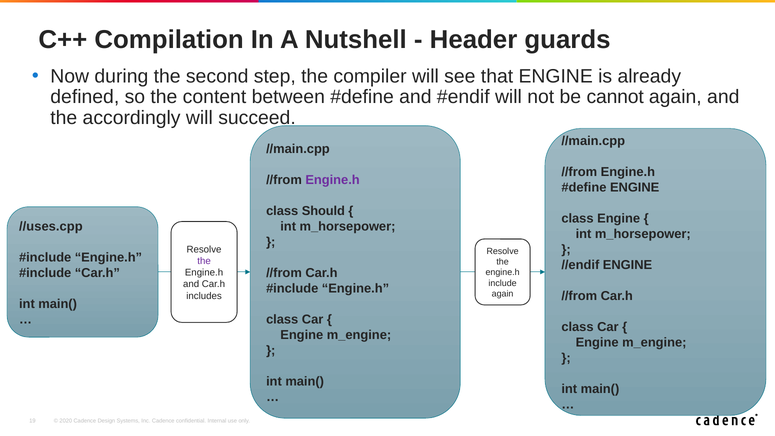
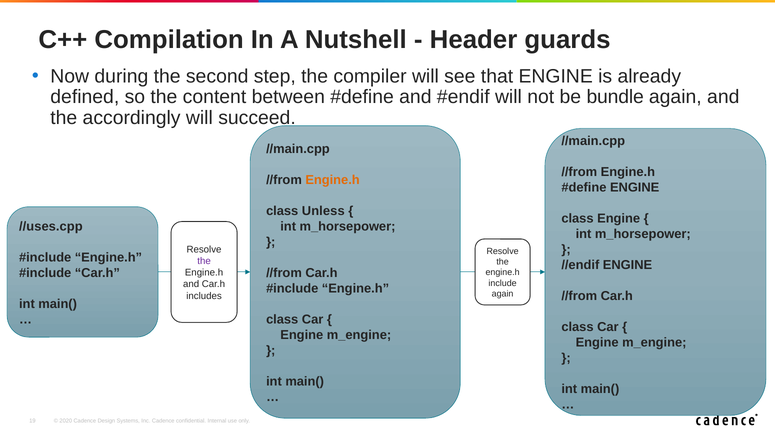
cannot: cannot -> bundle
Engine.h at (333, 180) colour: purple -> orange
Should: Should -> Unless
